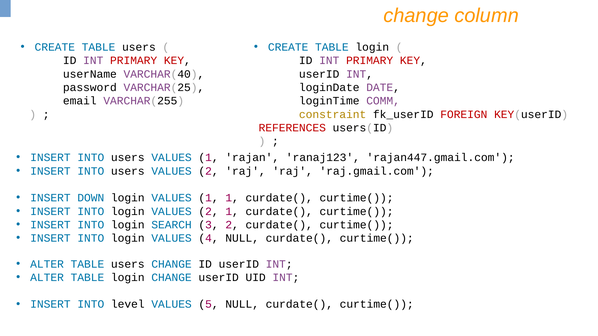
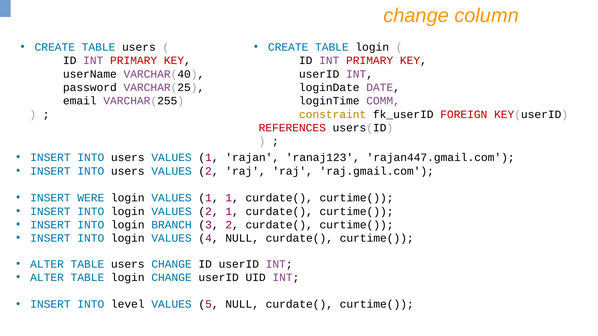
DOWN: DOWN -> WERE
SEARCH: SEARCH -> BRANCH
